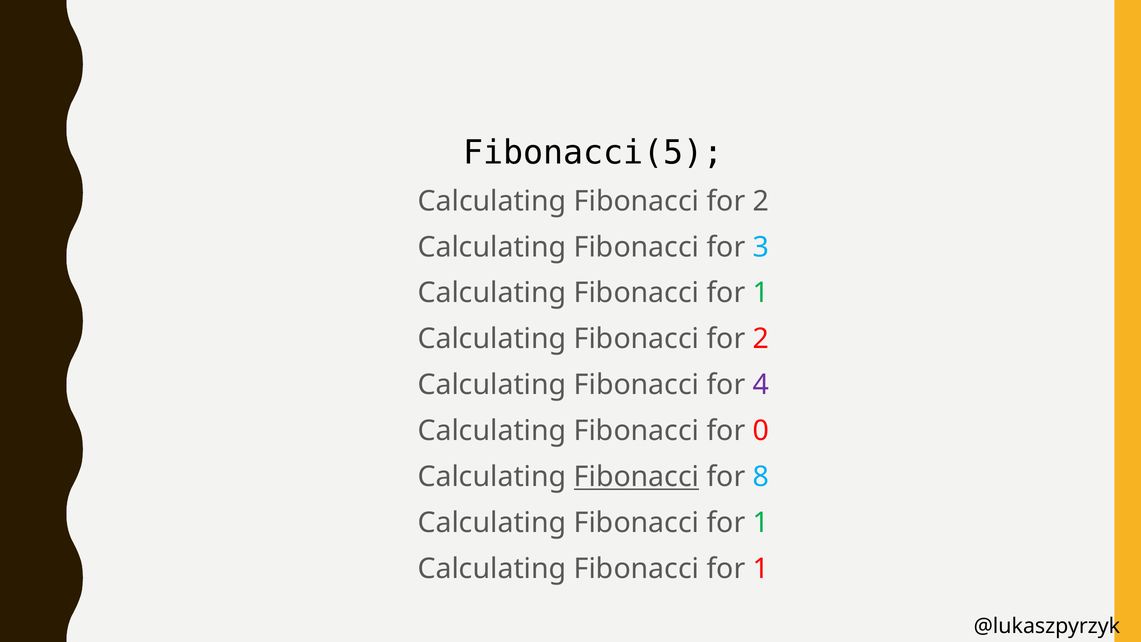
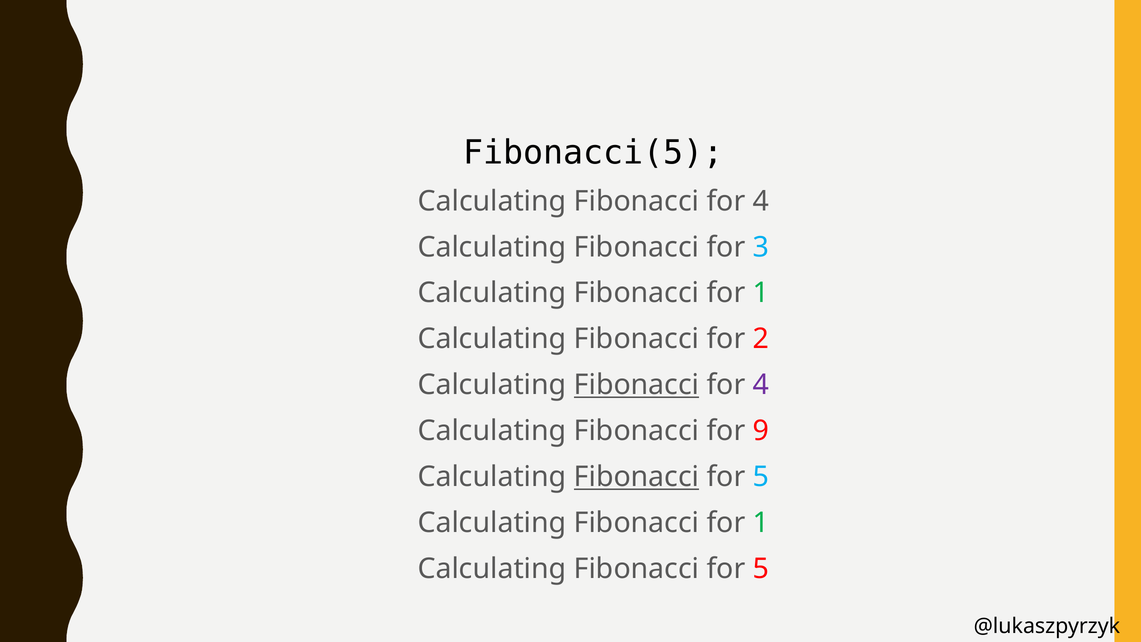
2 at (761, 201): 2 -> 4
Fibonacci at (637, 385) underline: none -> present
0: 0 -> 9
8 at (761, 477): 8 -> 5
1 at (761, 569): 1 -> 5
